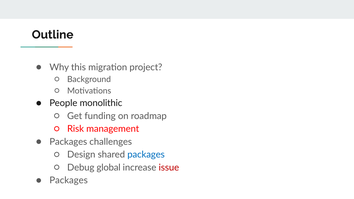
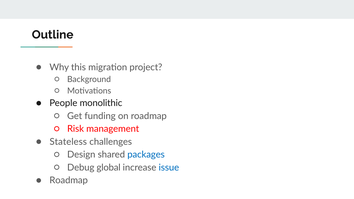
Packages at (68, 142): Packages -> Stateless
issue colour: red -> blue
Packages at (69, 180): Packages -> Roadmap
